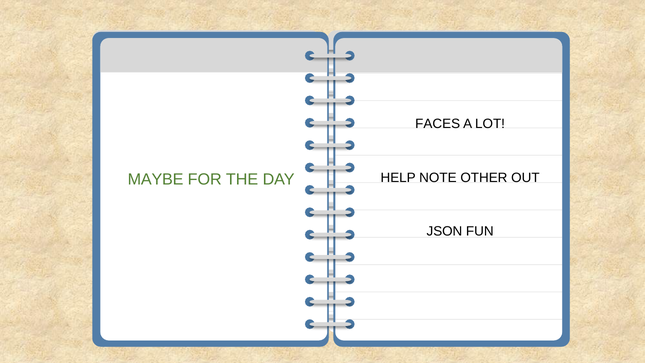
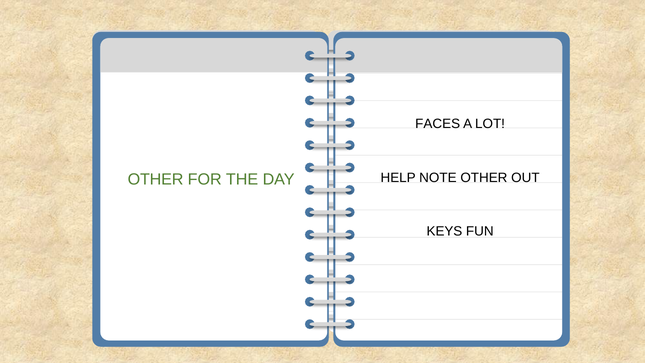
MAYBE at (156, 179): MAYBE -> OTHER
JSON: JSON -> KEYS
